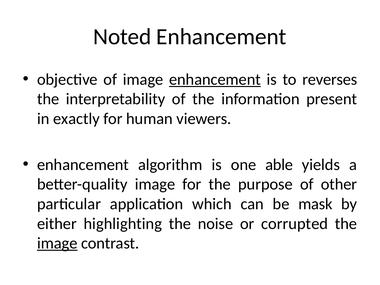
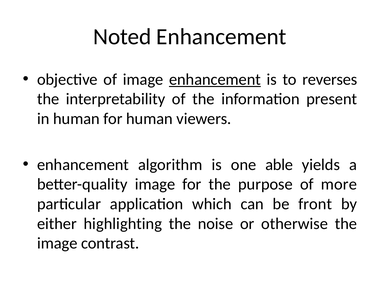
in exactly: exactly -> human
other: other -> more
mask: mask -> front
corrupted: corrupted -> otherwise
image at (57, 243) underline: present -> none
